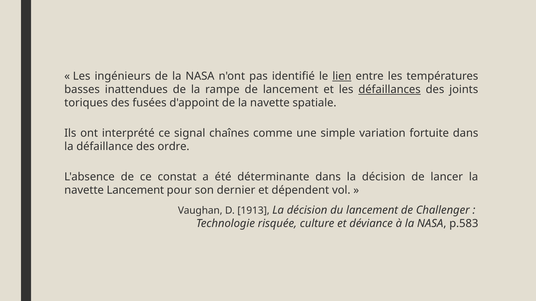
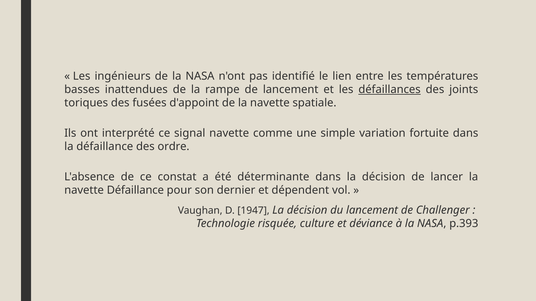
lien underline: present -> none
signal chaînes: chaînes -> navette
navette Lancement: Lancement -> Défaillance
1913: 1913 -> 1947
p.583: p.583 -> p.393
